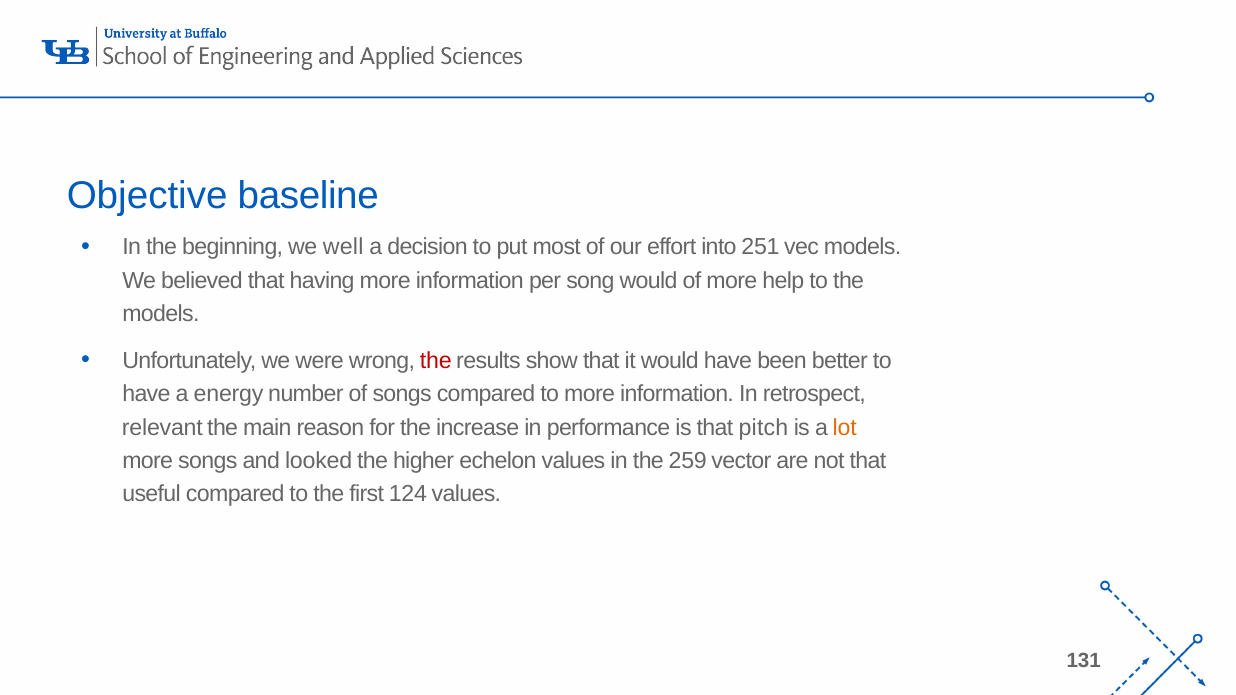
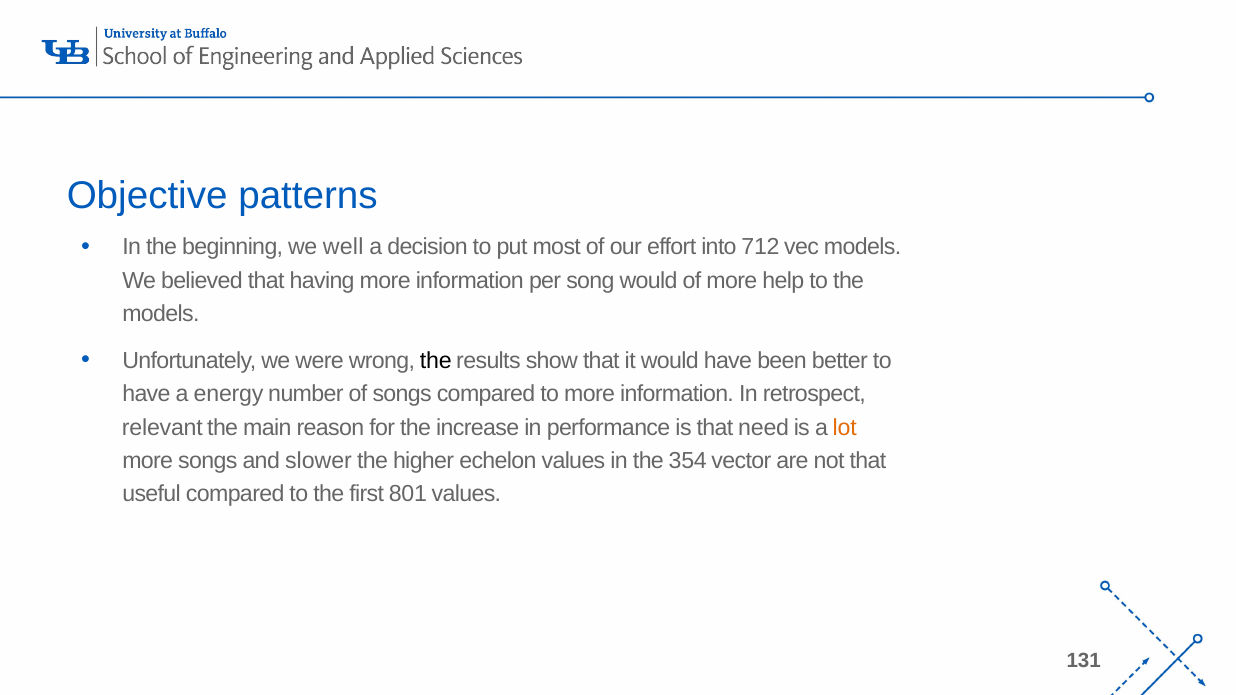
baseline: baseline -> patterns
251: 251 -> 712
the at (436, 361) colour: red -> black
pitch: pitch -> need
looked: looked -> slower
259: 259 -> 354
124: 124 -> 801
